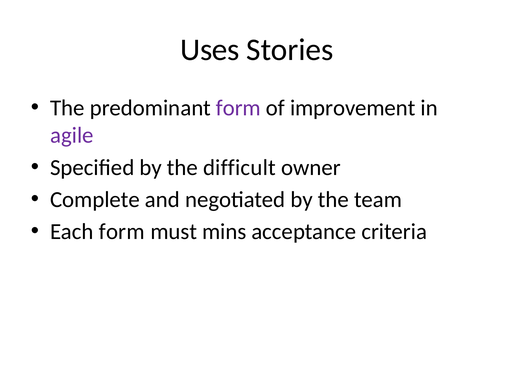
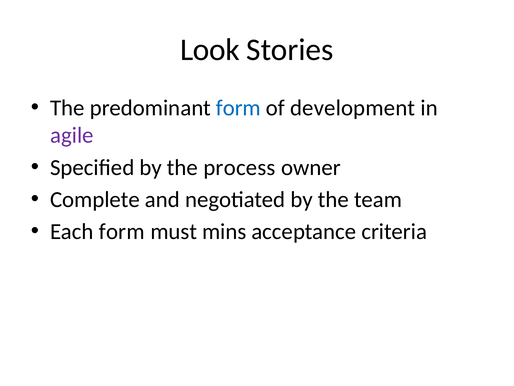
Uses: Uses -> Look
form at (238, 108) colour: purple -> blue
improvement: improvement -> development
difficult: difficult -> process
